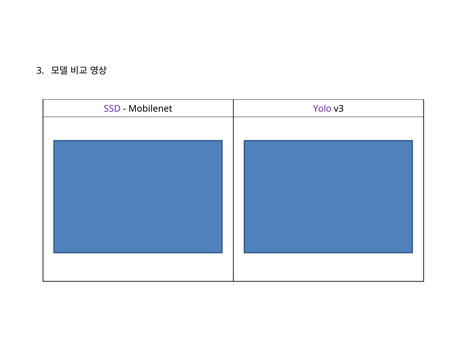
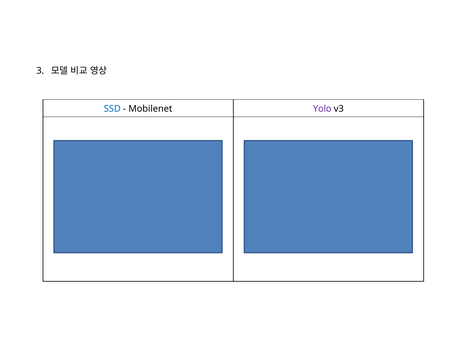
SSD colour: purple -> blue
